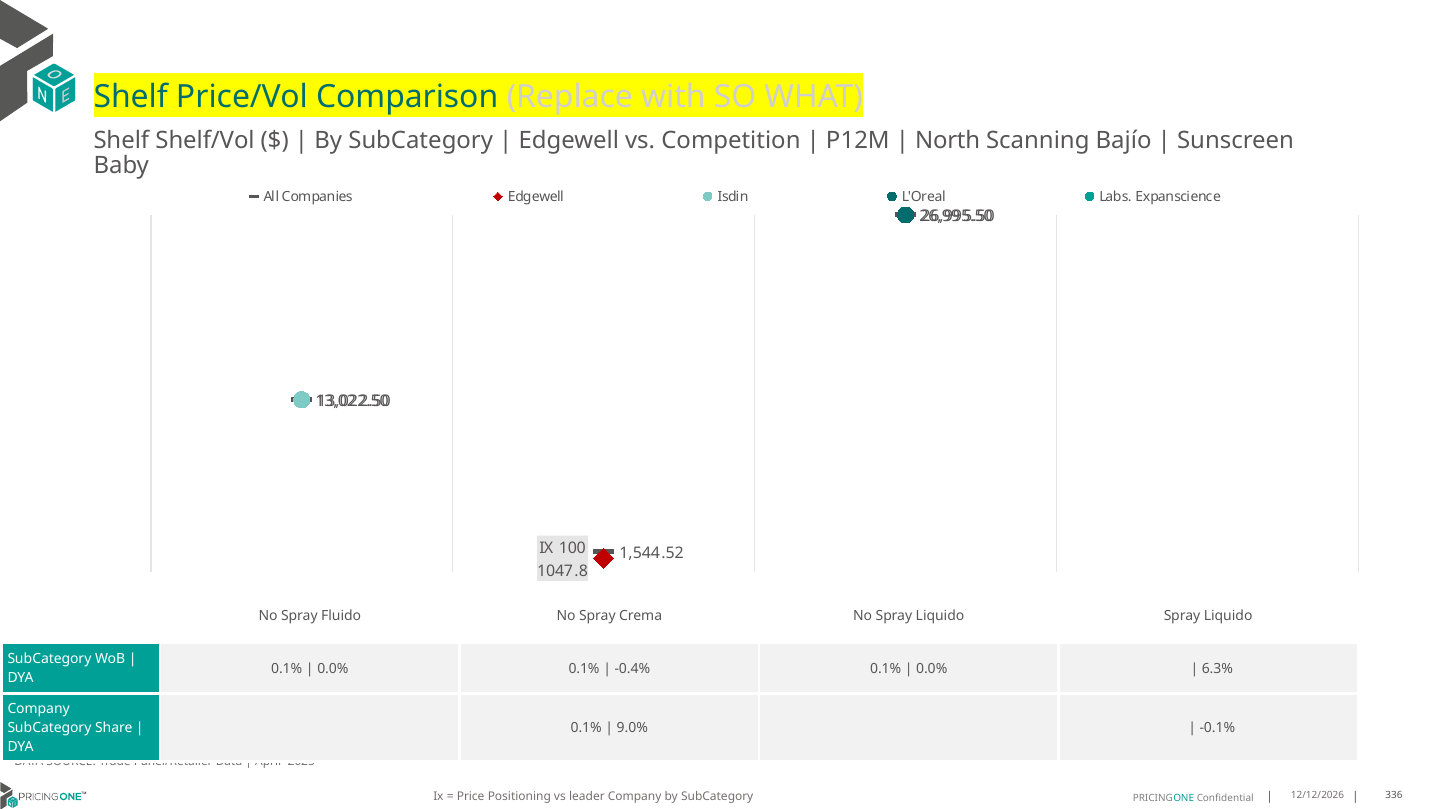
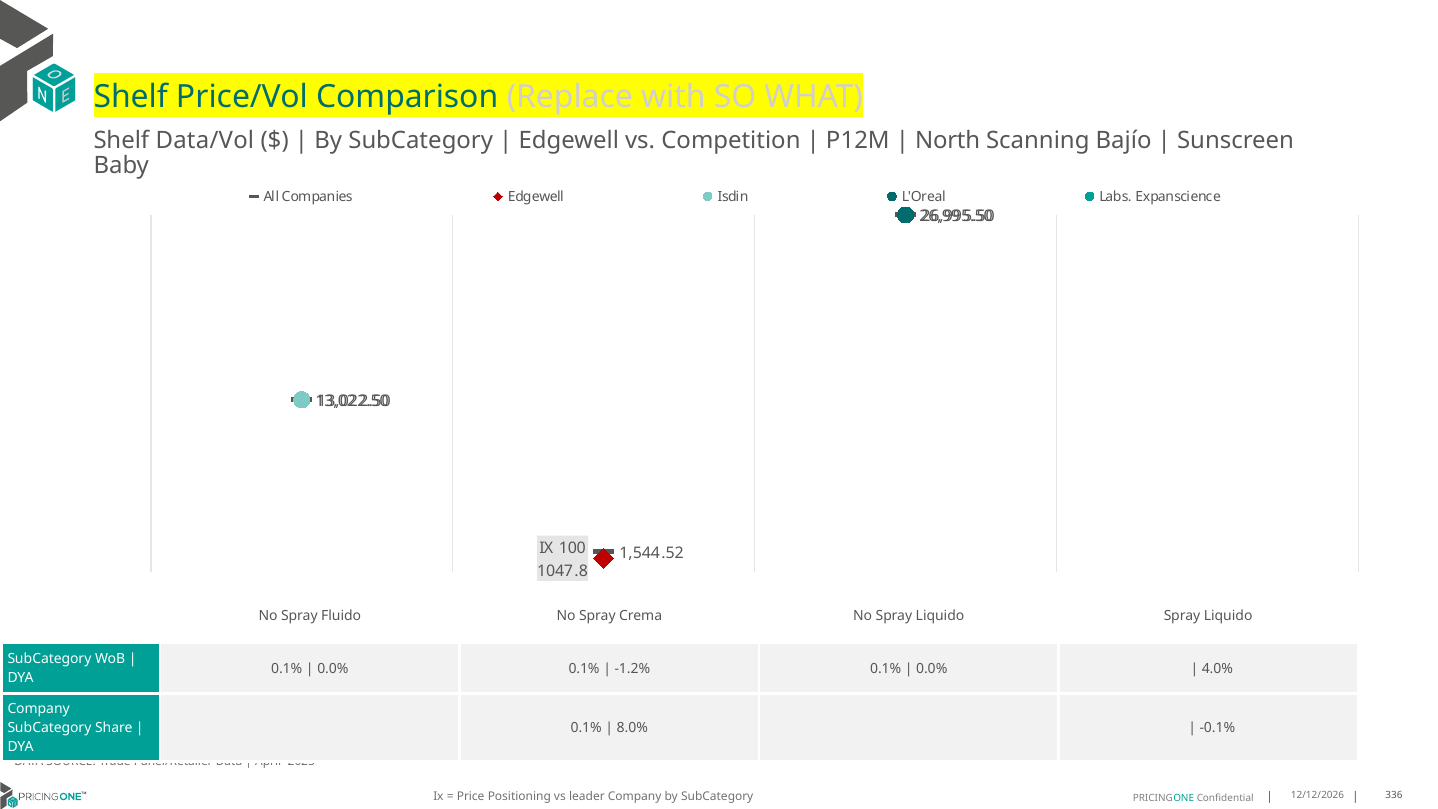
Shelf/Vol: Shelf/Vol -> Data/Vol
-0.4%: -0.4% -> -1.2%
6.3%: 6.3% -> 4.0%
9.0%: 9.0% -> 8.0%
